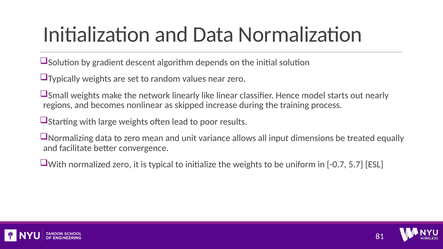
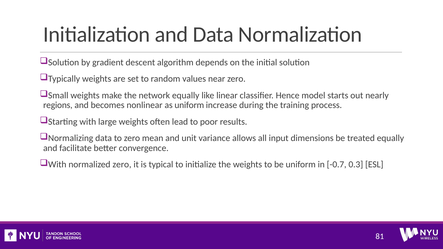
network linearly: linearly -> equally
as skipped: skipped -> uniform
5.7: 5.7 -> 0.3
